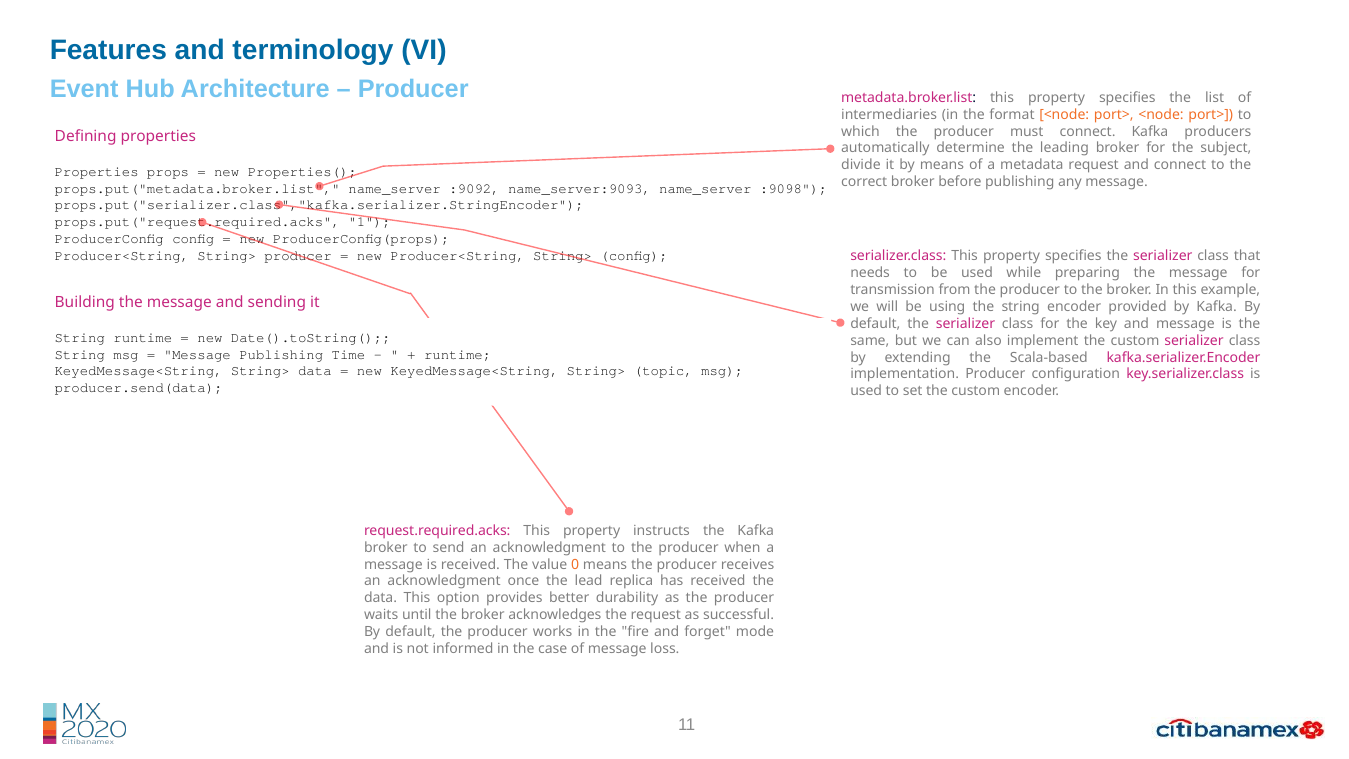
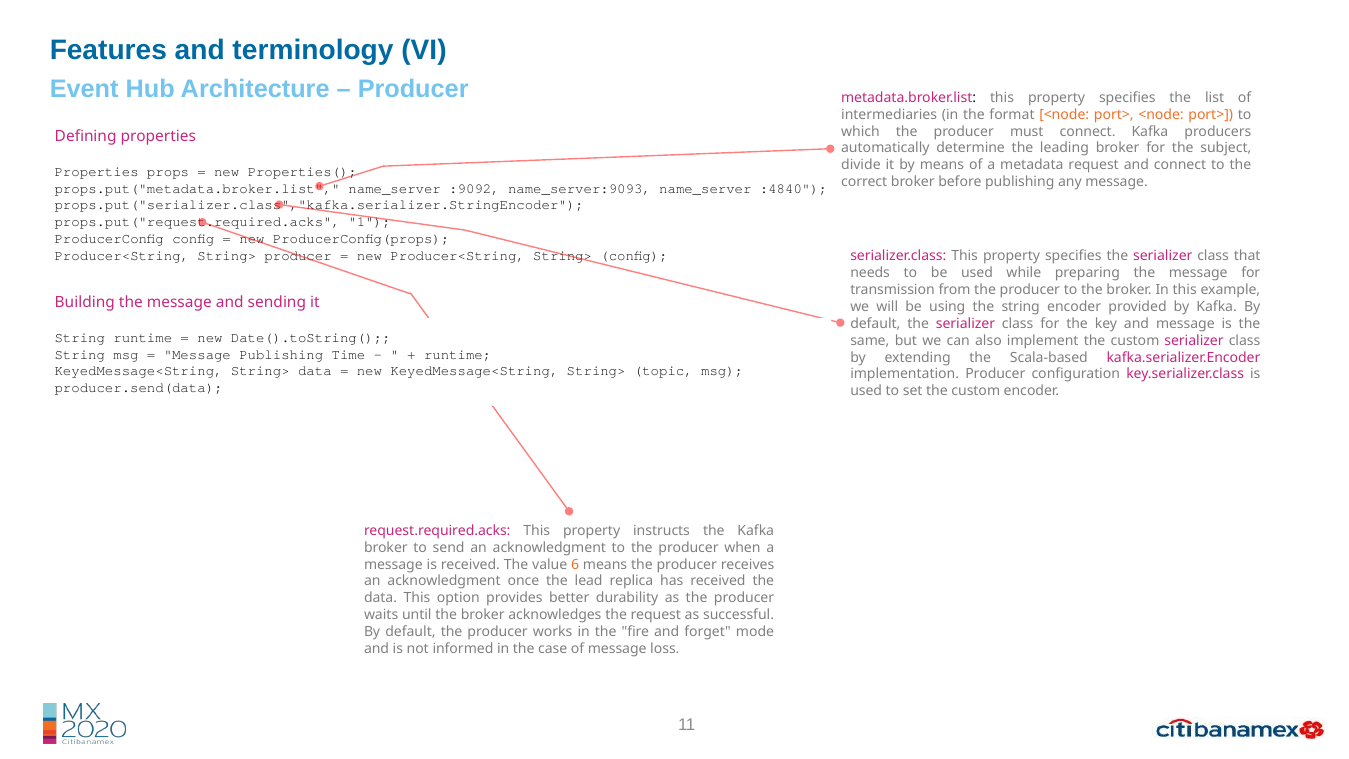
:9098: :9098 -> :4840
0: 0 -> 6
